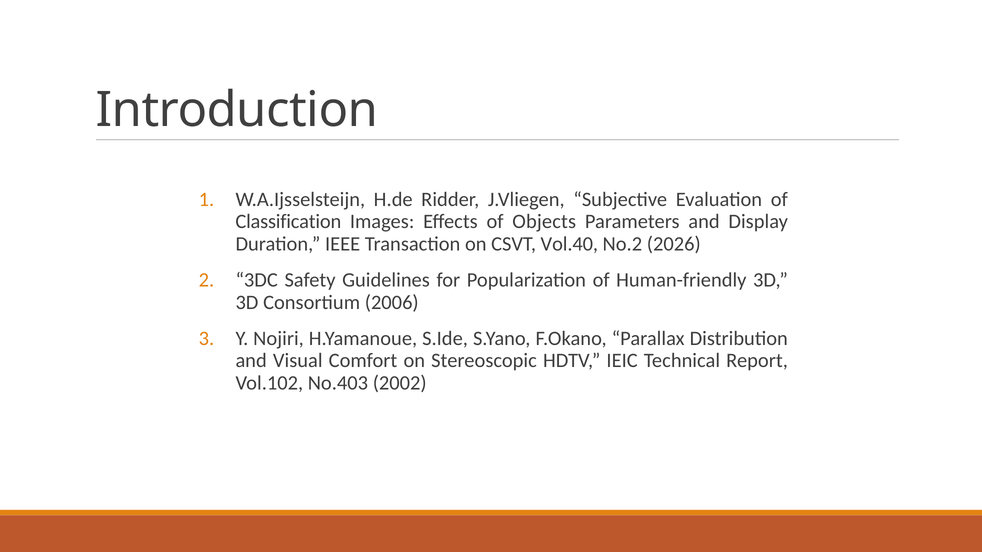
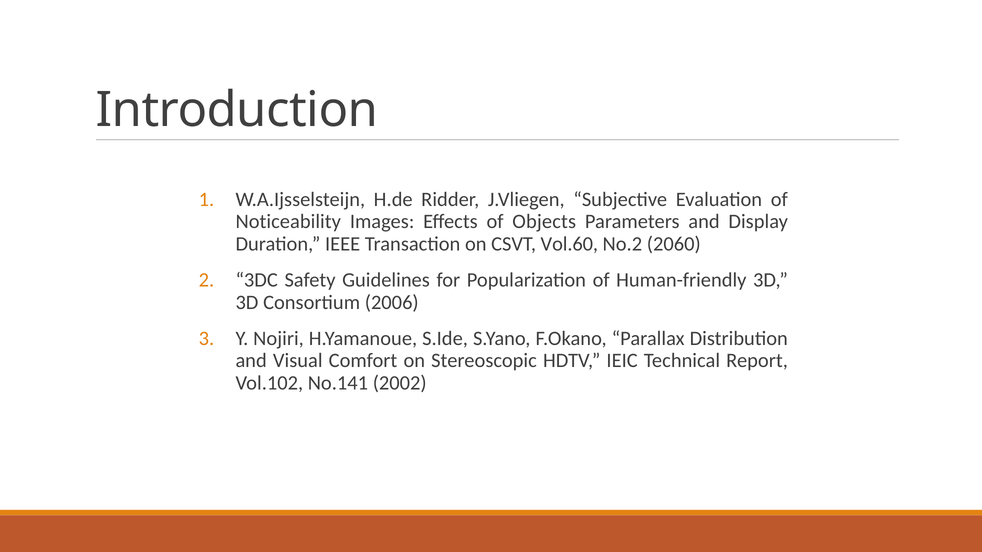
Classification: Classification -> Noticeability
Vol.40: Vol.40 -> Vol.60
2026: 2026 -> 2060
No.403: No.403 -> No.141
